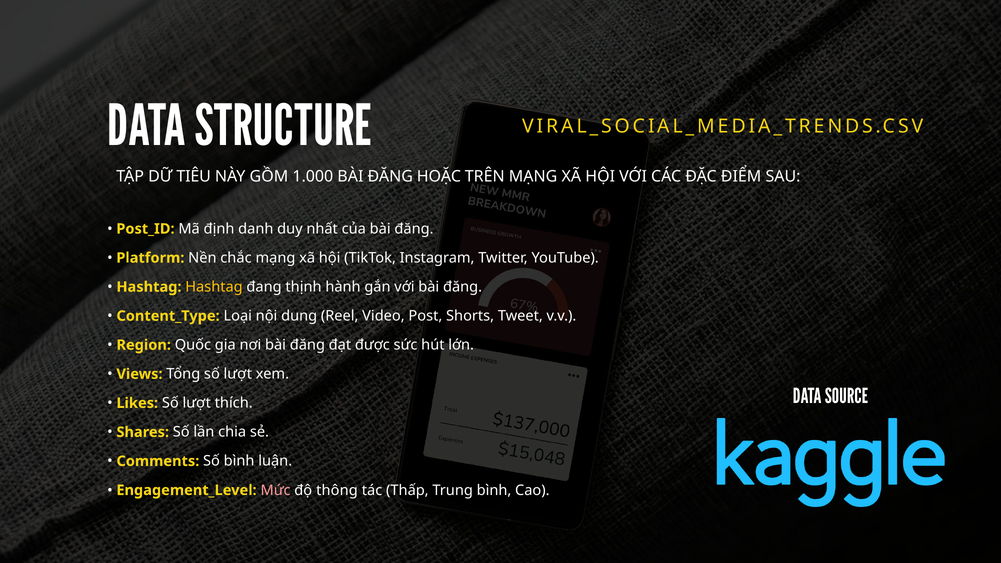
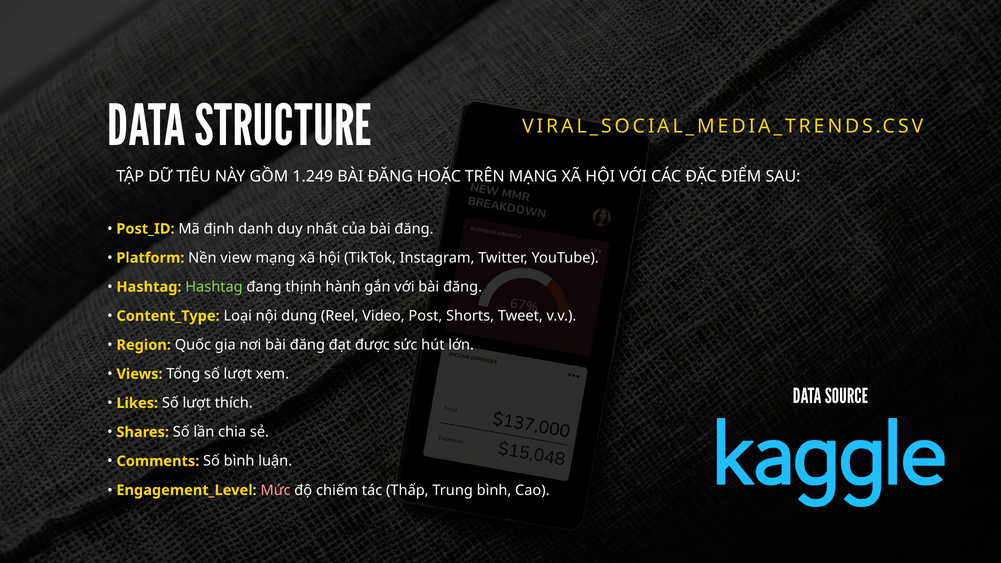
1.000: 1.000 -> 1.249
chắc: chắc -> view
Hashtag at (214, 287) colour: yellow -> light green
thông: thông -> chiếm
